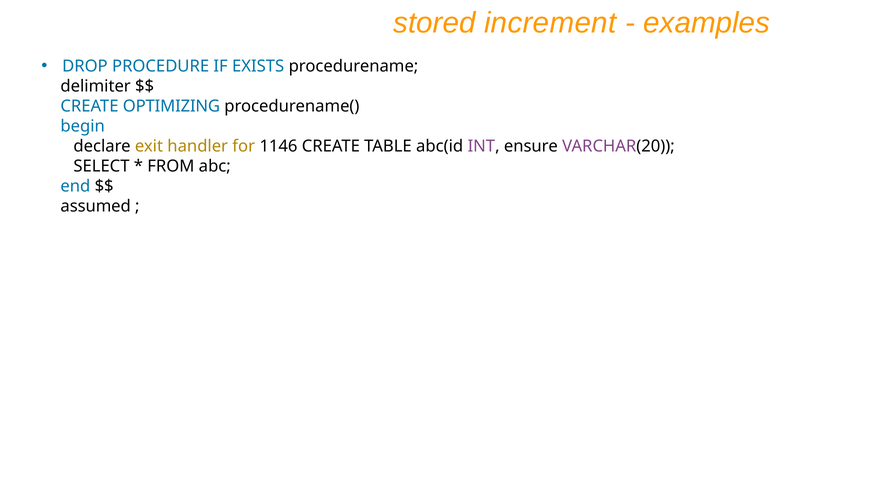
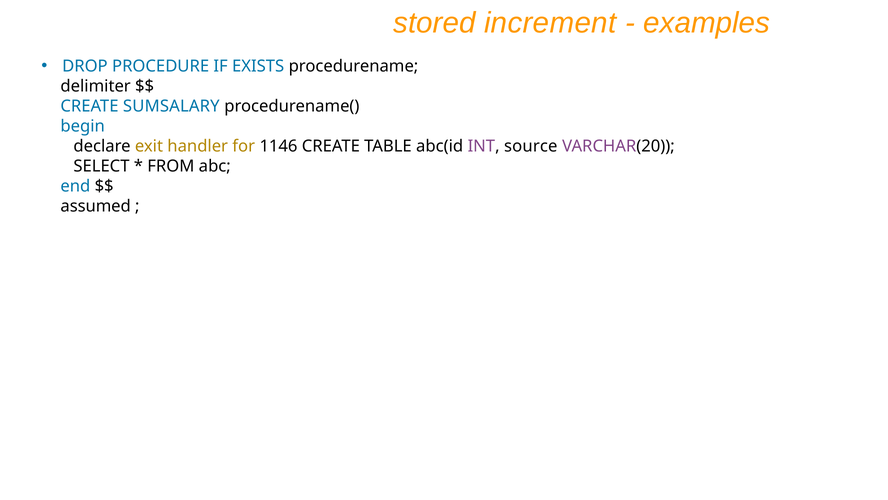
OPTIMIZING: OPTIMIZING -> SUMSALARY
ensure: ensure -> source
